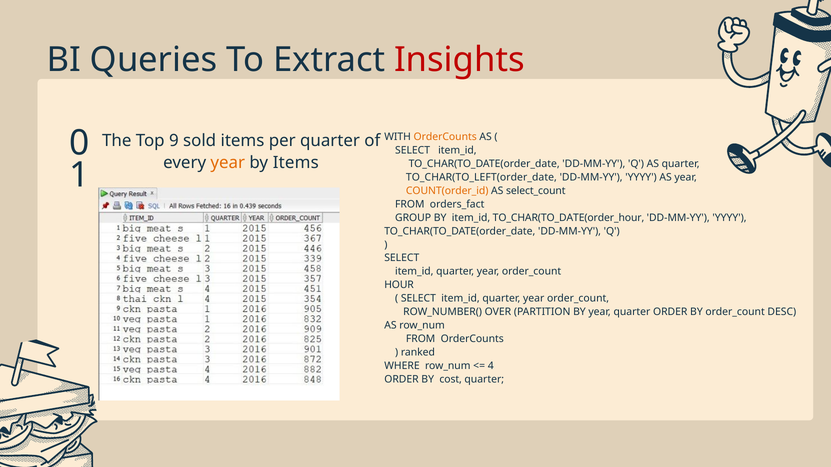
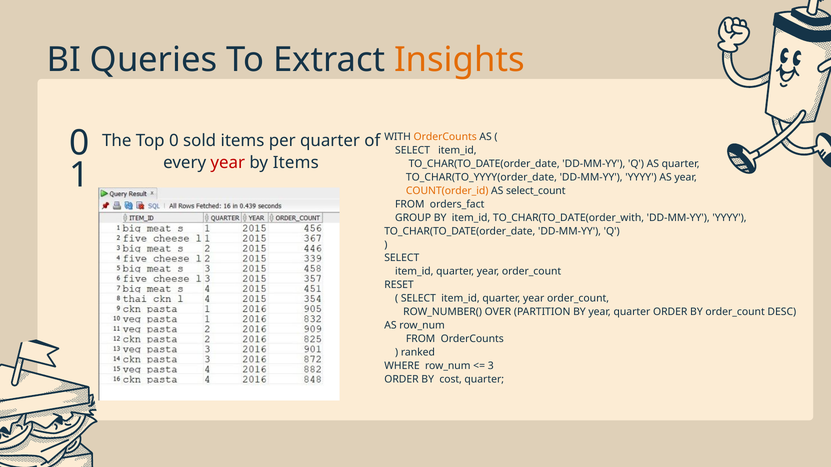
Insights colour: red -> orange
Top 9: 9 -> 0
year at (228, 163) colour: orange -> red
TO_CHAR(TO_LEFT(order_date: TO_CHAR(TO_LEFT(order_date -> TO_CHAR(TO_YYYY(order_date
TO_CHAR(TO_DATE(order_hour: TO_CHAR(TO_DATE(order_hour -> TO_CHAR(TO_DATE(order_with
HOUR: HOUR -> RESET
4: 4 -> 3
